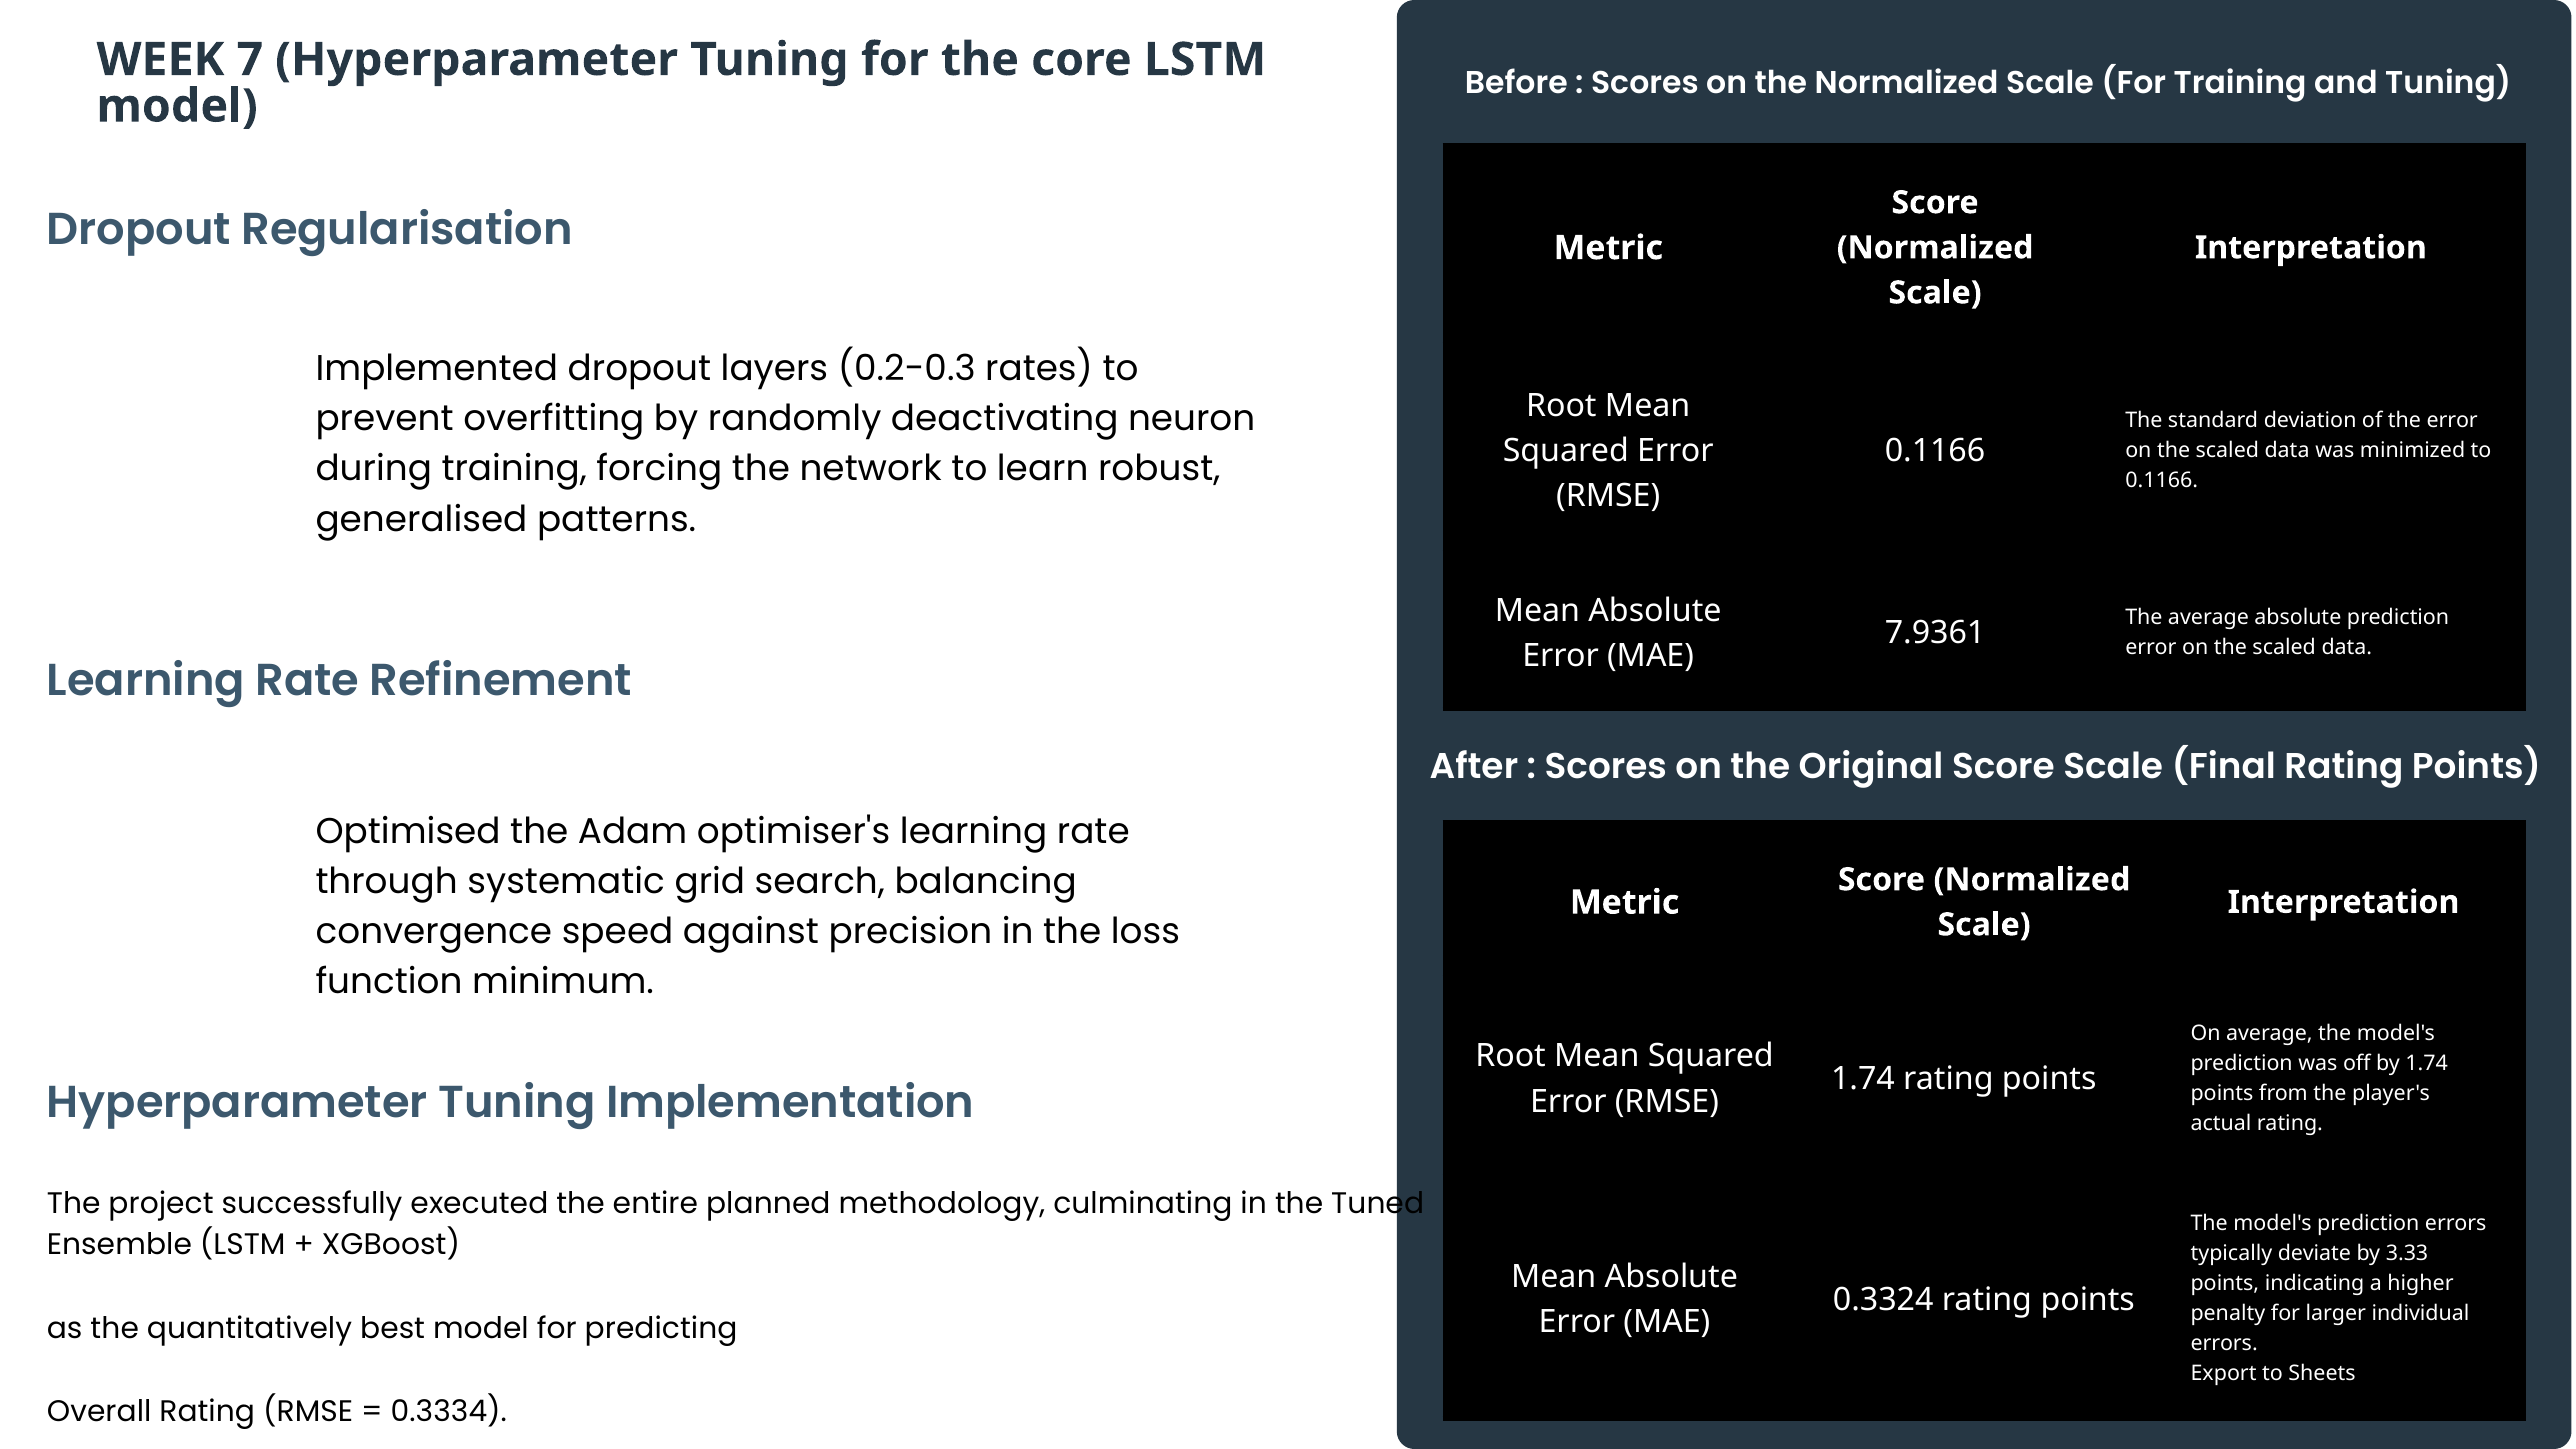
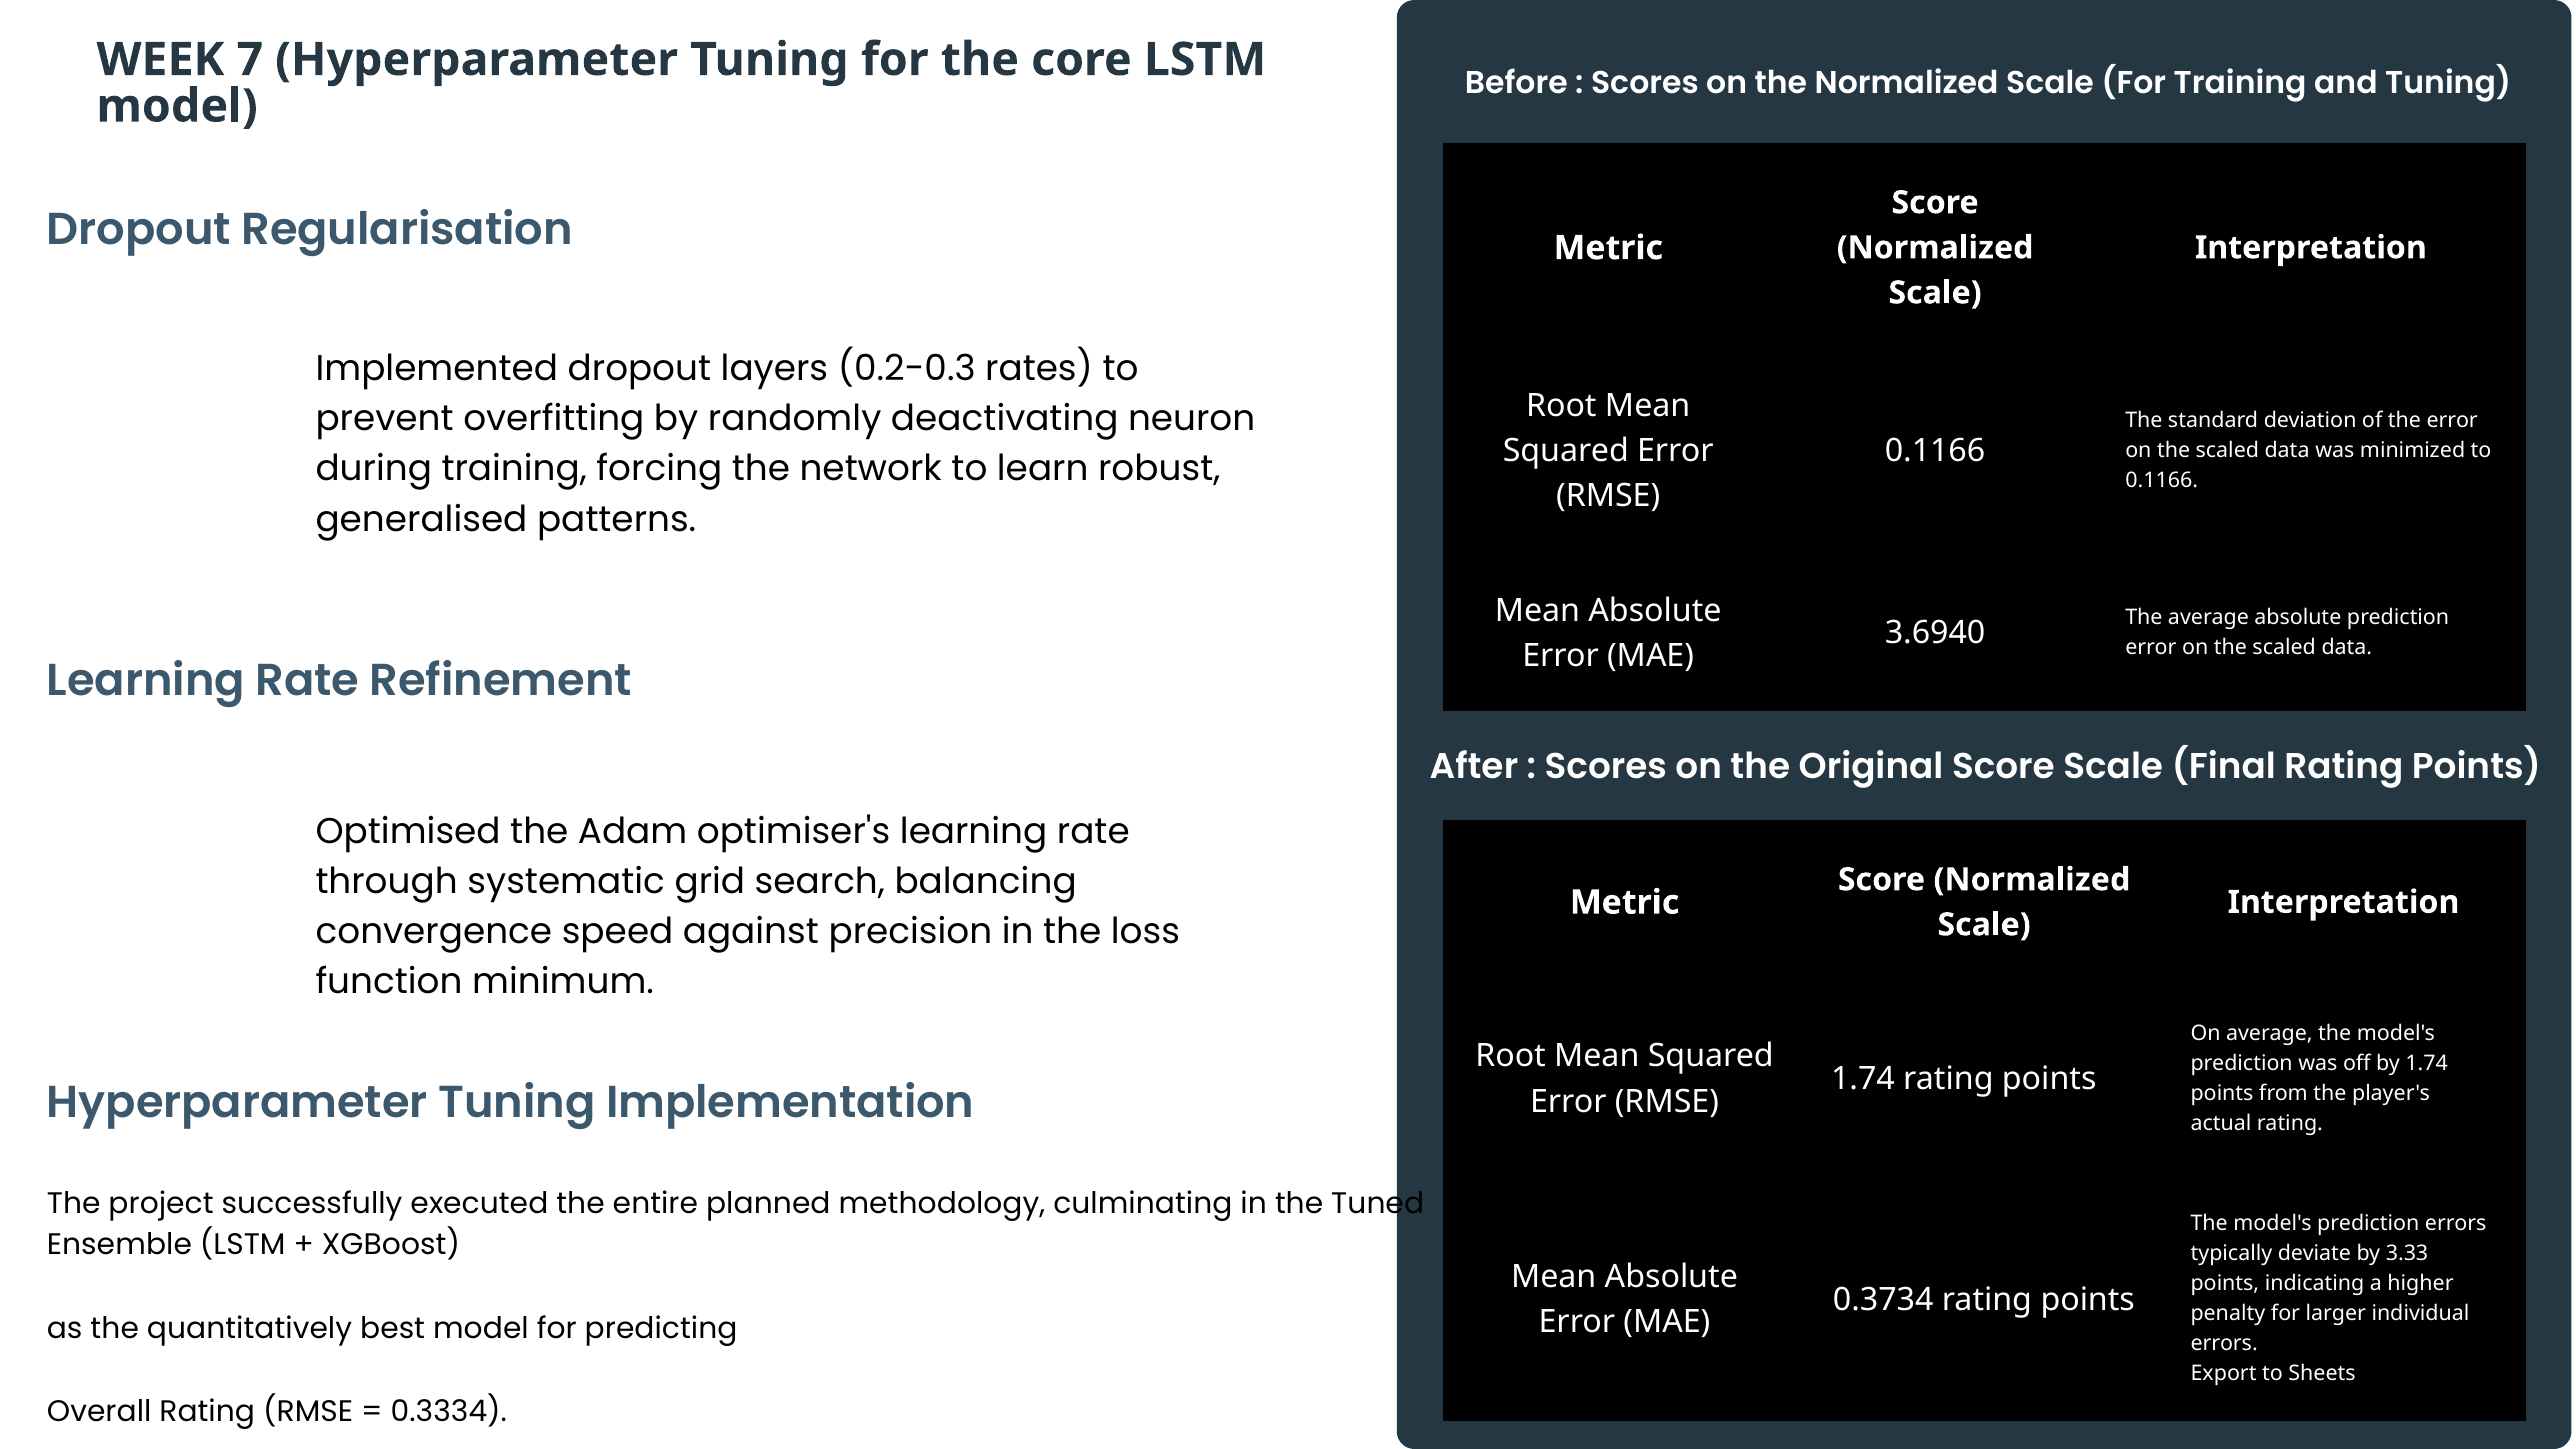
7.9361: 7.9361 -> 3.6940
0.3324: 0.3324 -> 0.3734
